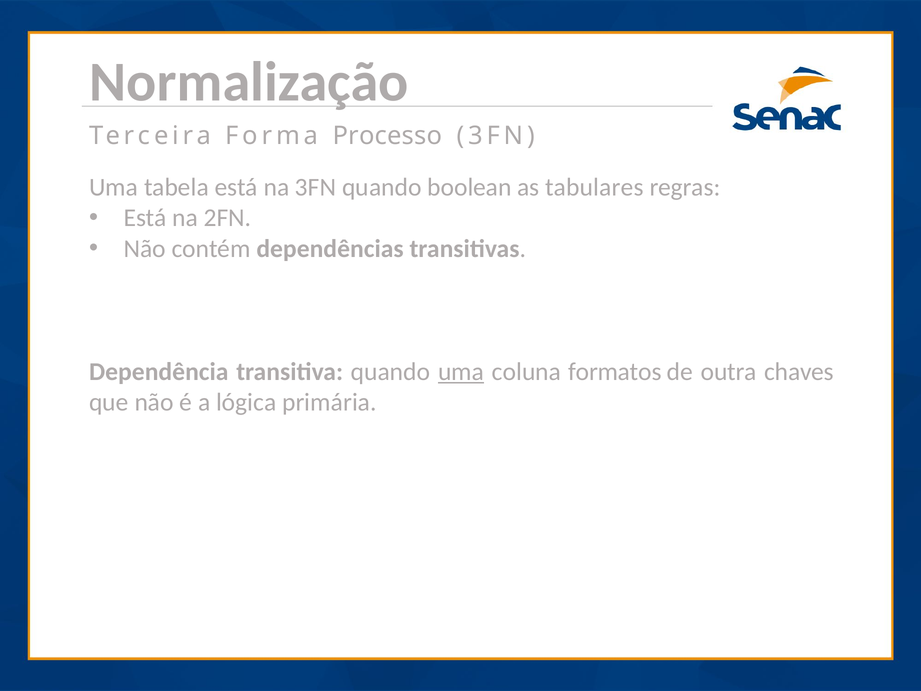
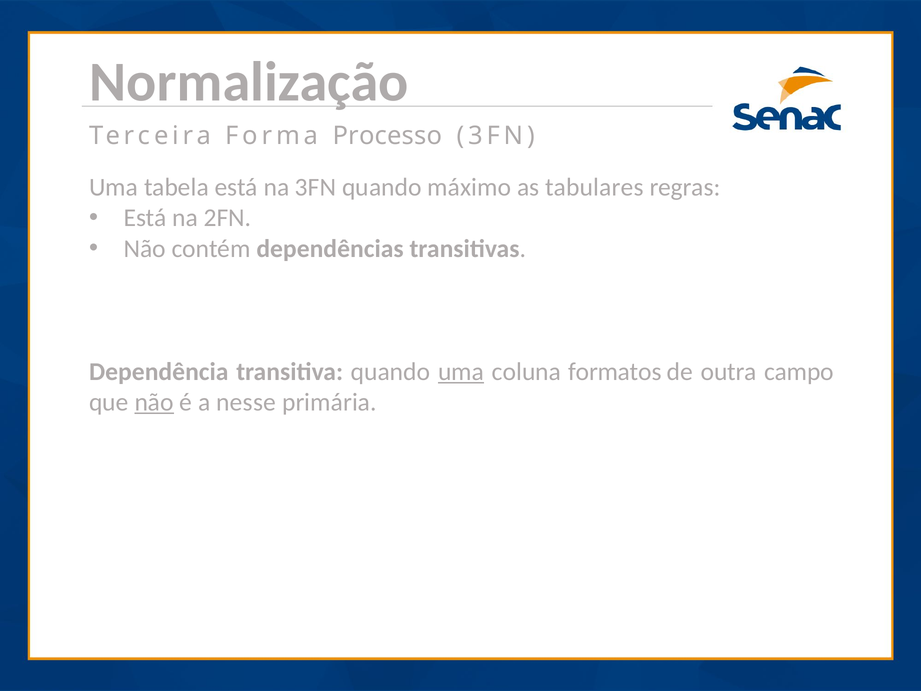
boolean: boolean -> máximo
chaves: chaves -> campo
não at (154, 402) underline: none -> present
lógica: lógica -> nesse
